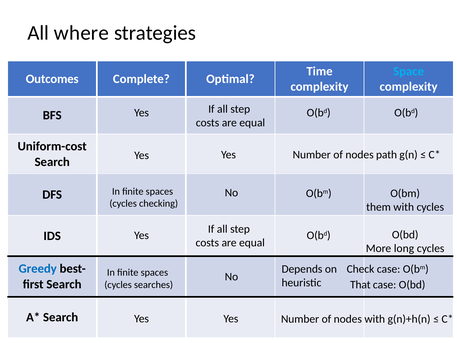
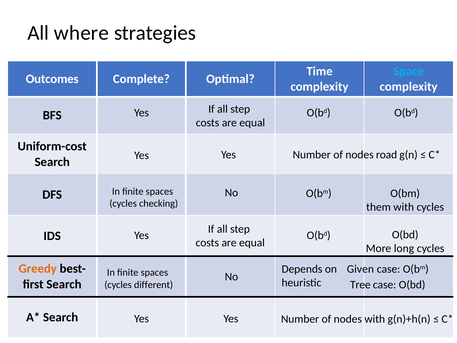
path: path -> road
Greedy colour: blue -> orange
Check: Check -> Given
That: That -> Tree
searches: searches -> different
